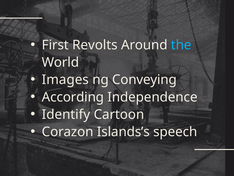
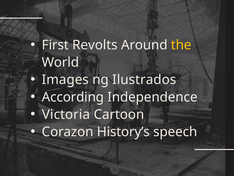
the colour: light blue -> yellow
Conveying: Conveying -> Ilustrados
Identify: Identify -> Victoria
Islands’s: Islands’s -> History’s
